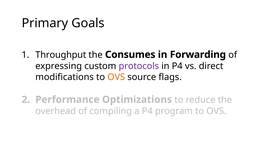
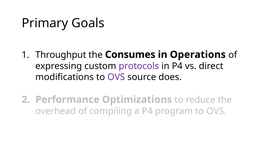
Forwarding: Forwarding -> Operations
OVS at (116, 77) colour: orange -> purple
flags: flags -> does
